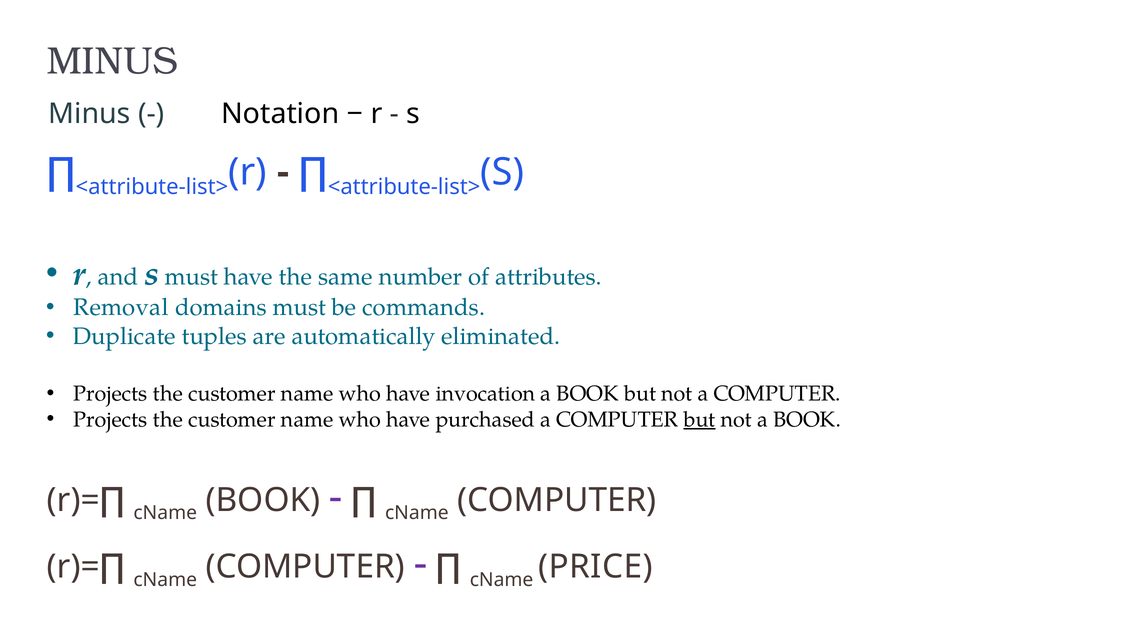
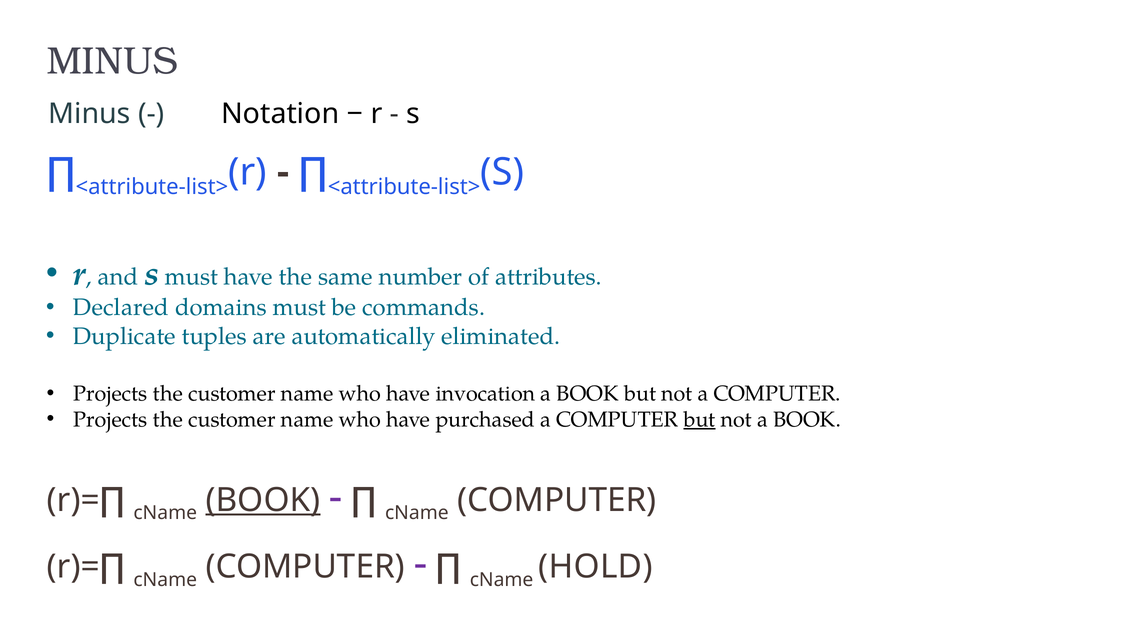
Removal: Removal -> Declared
BOOK at (263, 500) underline: none -> present
PRICE: PRICE -> HOLD
